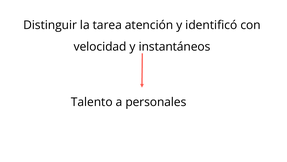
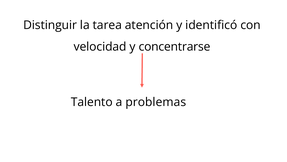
instantáneos: instantáneos -> concentrarse
personales: personales -> problemas
